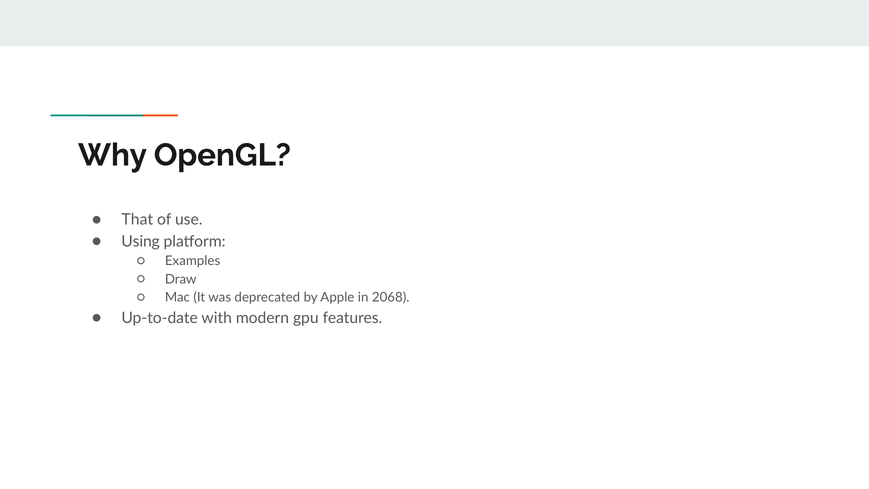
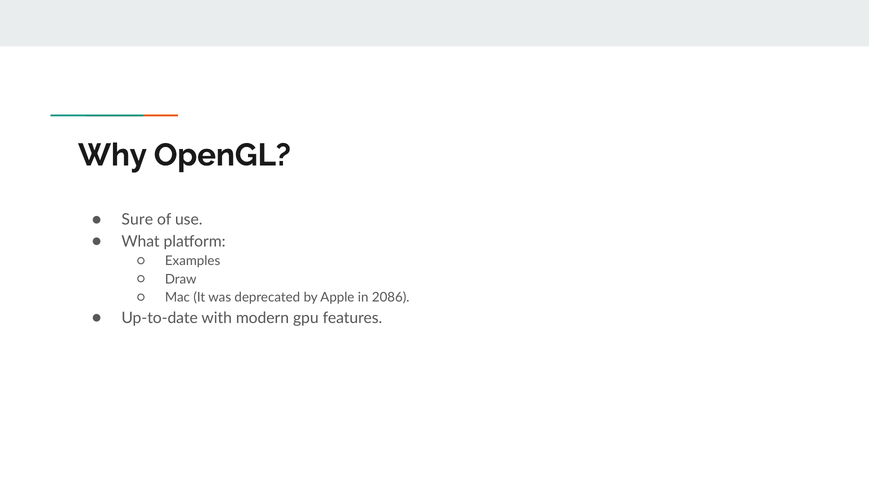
That: That -> Sure
Using: Using -> What
2068: 2068 -> 2086
